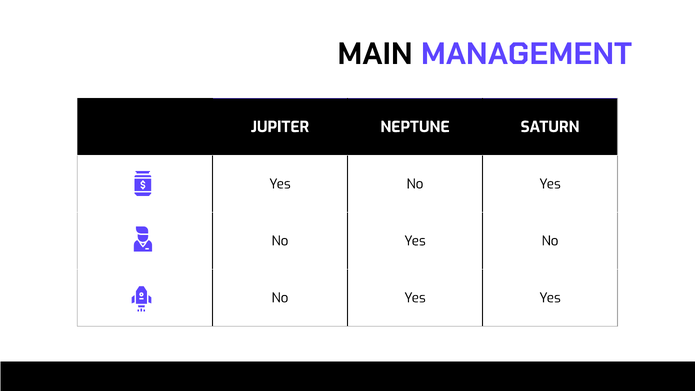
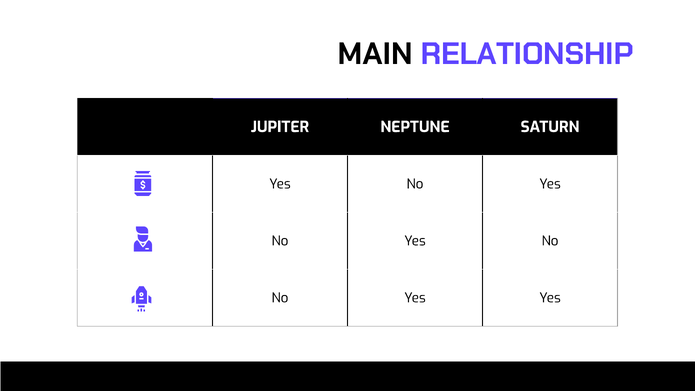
MANAGEMENT: MANAGEMENT -> RELATIONSHIP
